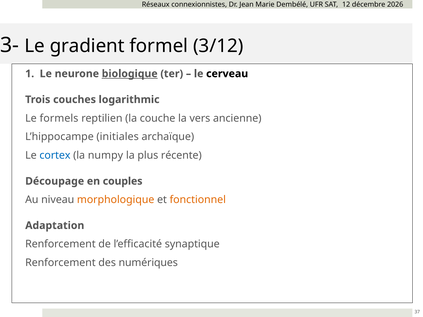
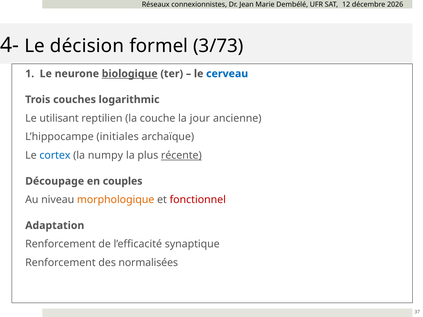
3-: 3- -> 4-
gradient: gradient -> décision
3/12: 3/12 -> 3/73
cerveau colour: black -> blue
formels: formels -> utilisant
vers: vers -> jour
récente underline: none -> present
fonctionnel colour: orange -> red
numériques: numériques -> normalisées
